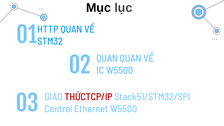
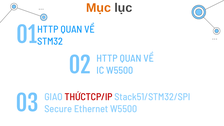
Mục colour: black -> orange
QUAN at (107, 59): QUAN -> HTTP
Control: Control -> Secure
